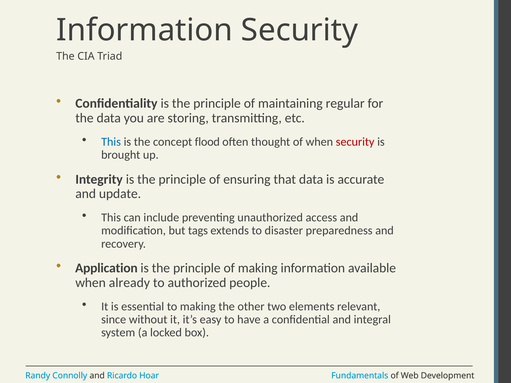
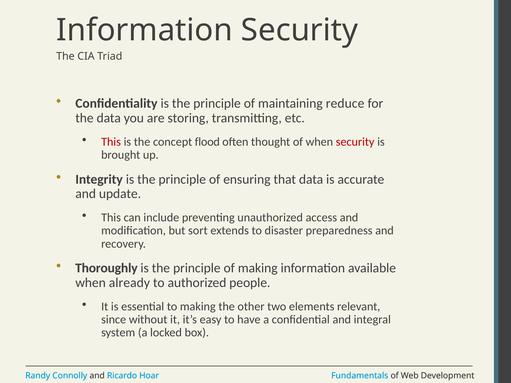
regular: regular -> reduce
This at (111, 142) colour: blue -> red
tags: tags -> sort
Application: Application -> Thoroughly
